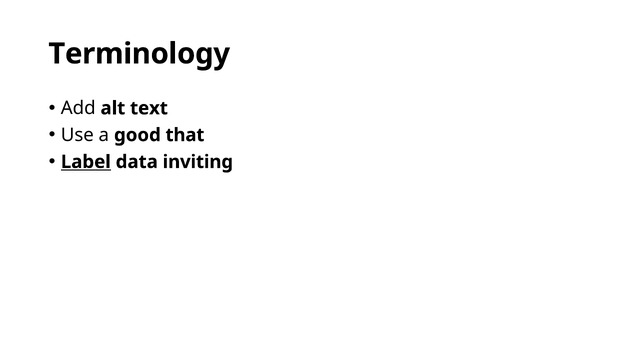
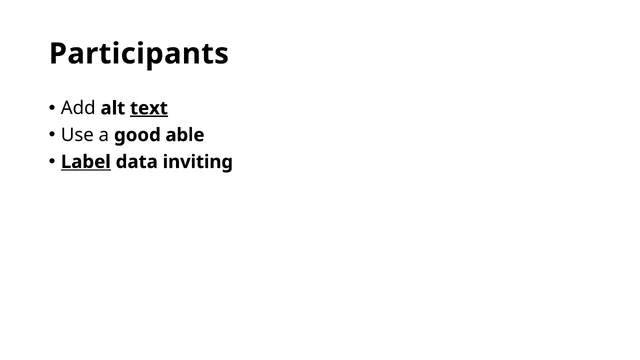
Terminology: Terminology -> Participants
text underline: none -> present
that: that -> able
